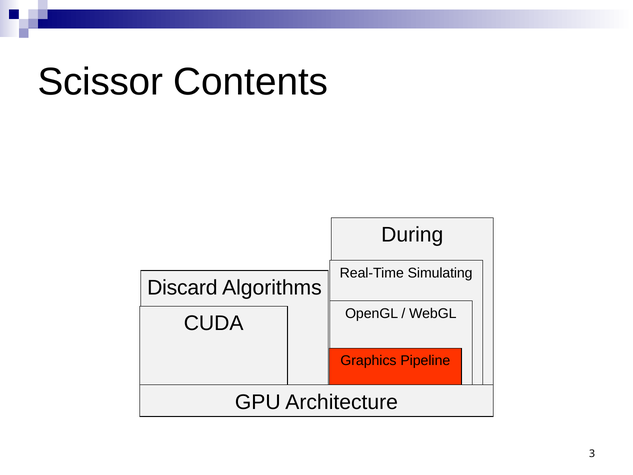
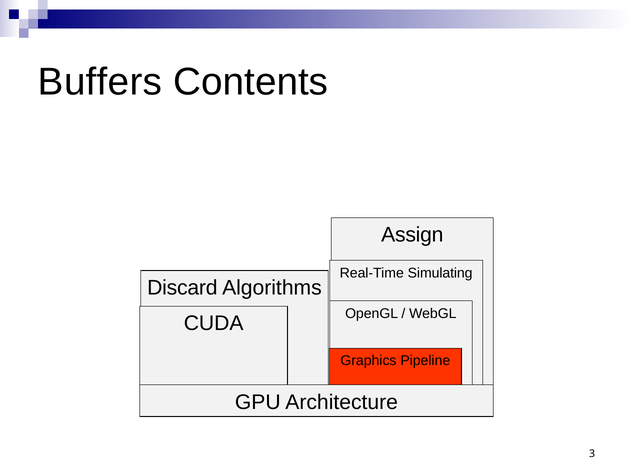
Scissor: Scissor -> Buffers
During: During -> Assign
